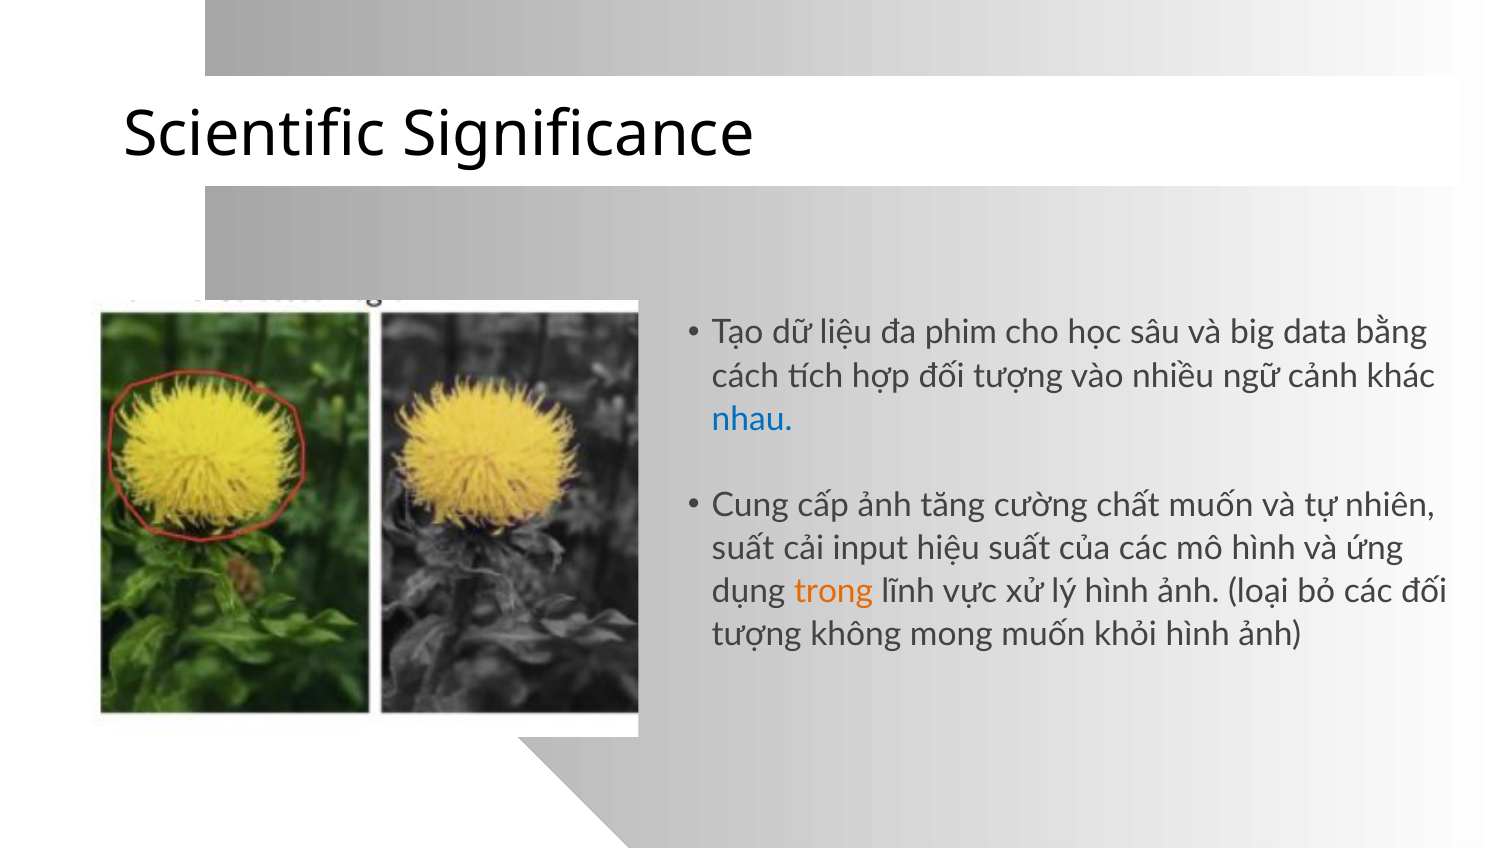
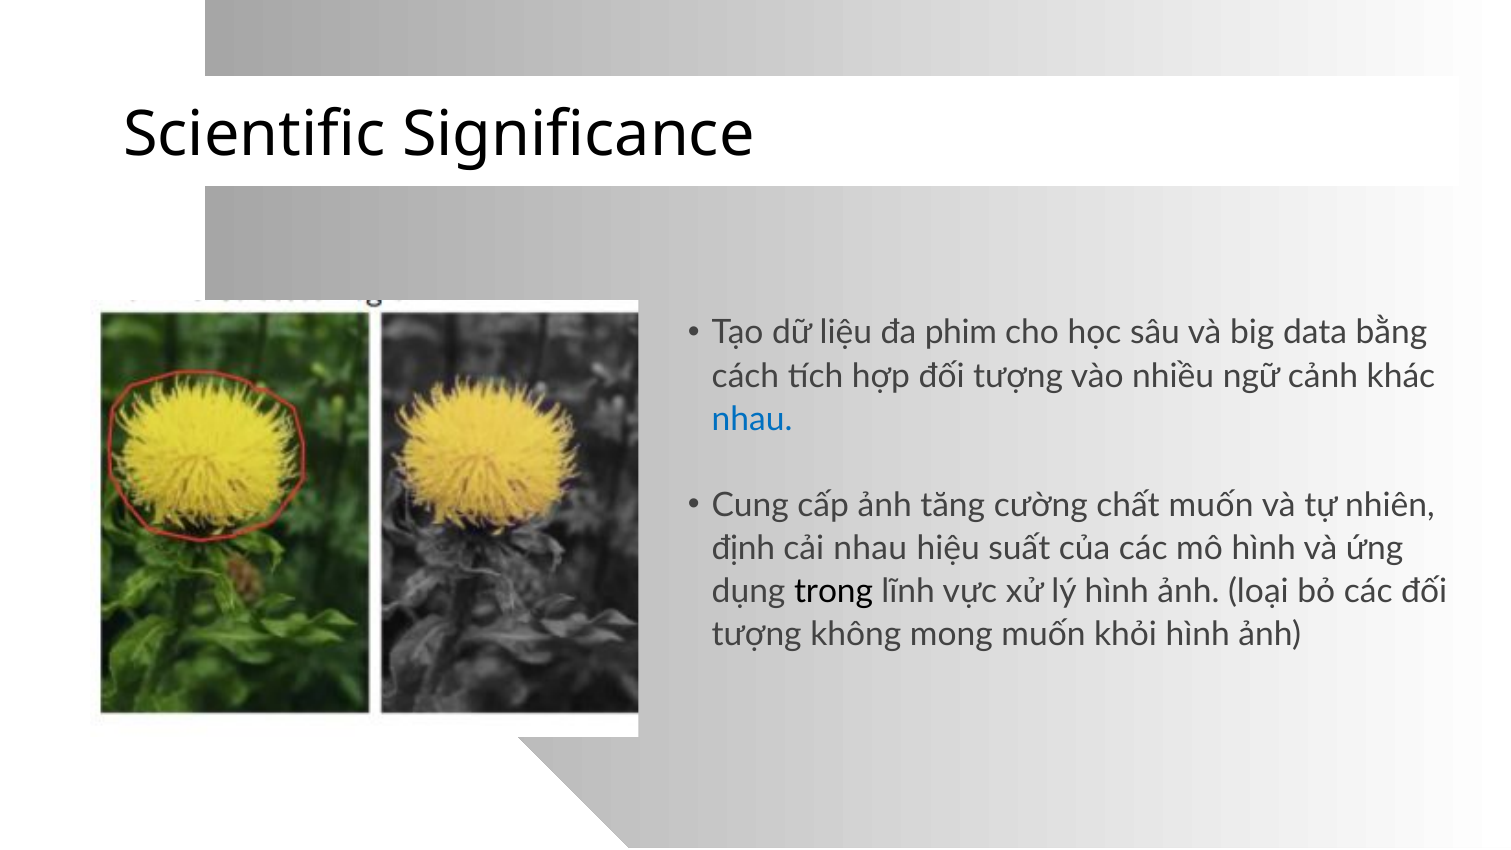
suất at (743, 548): suất -> định
cải input: input -> nhau
trong colour: orange -> black
